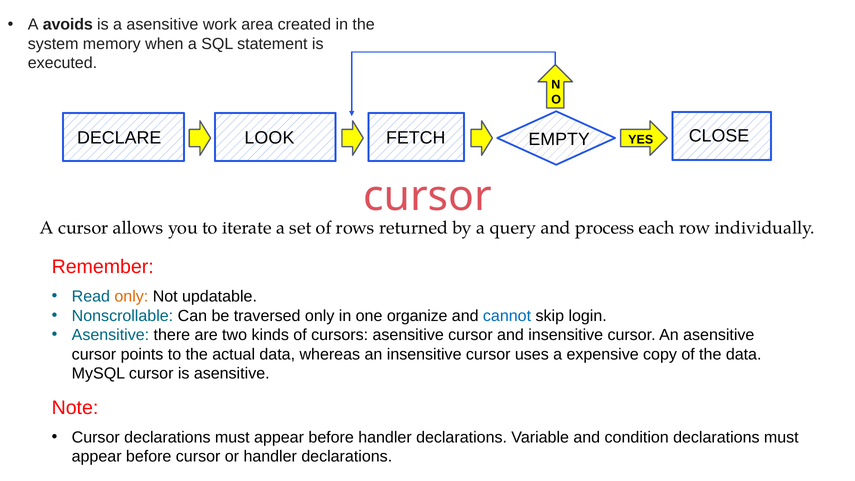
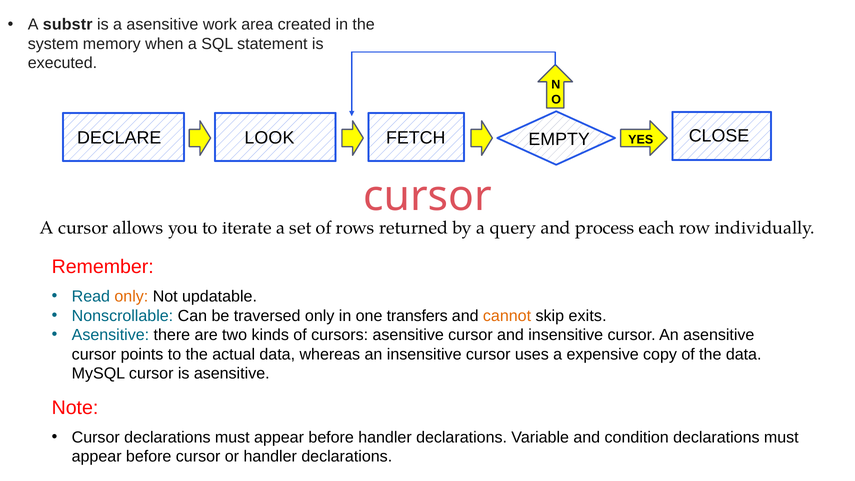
avoids: avoids -> substr
organize: organize -> transfers
cannot colour: blue -> orange
login: login -> exits
